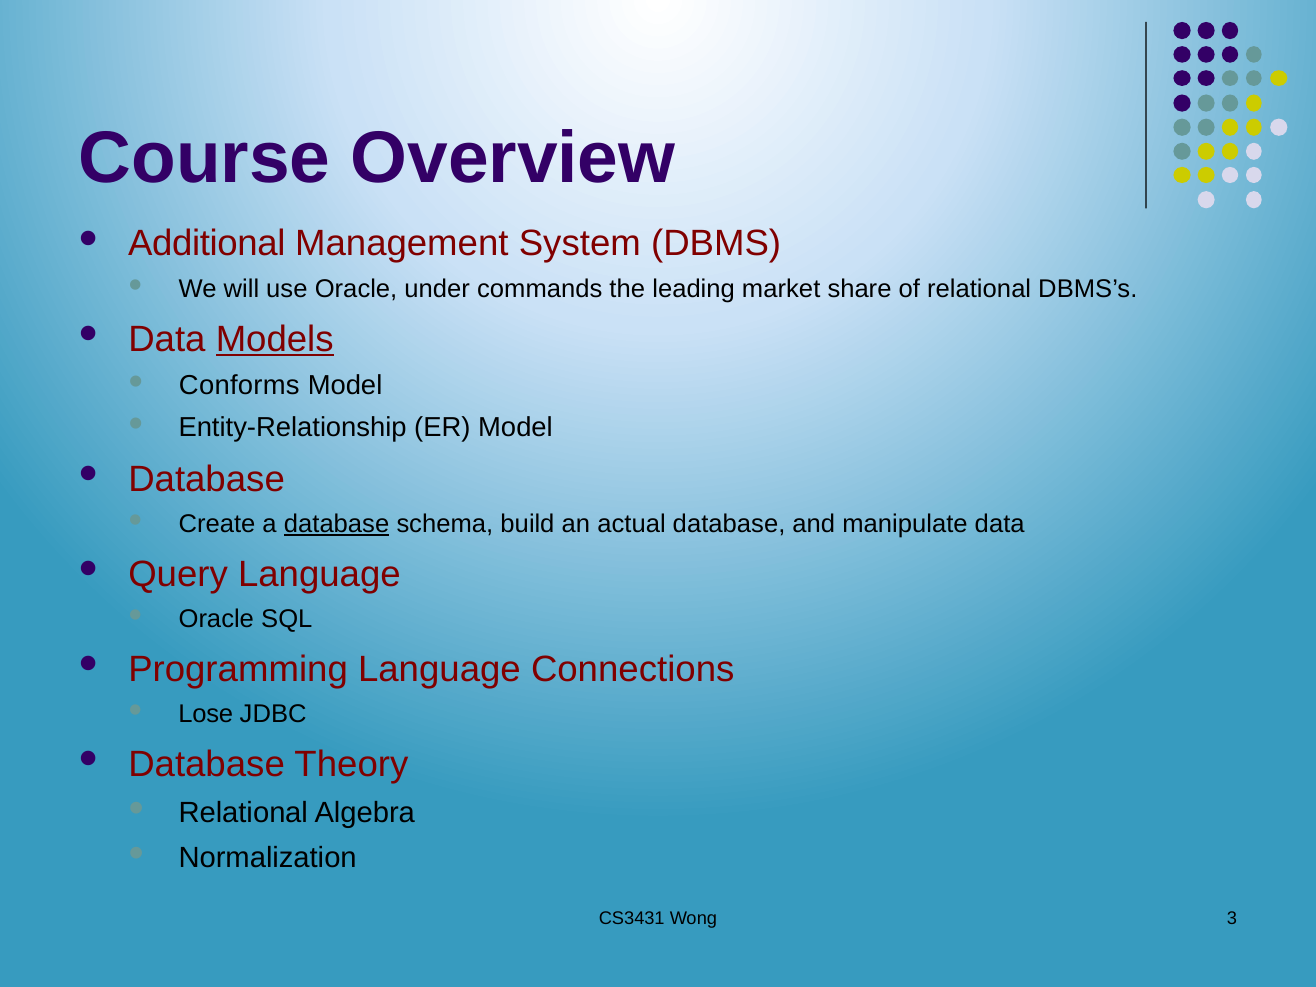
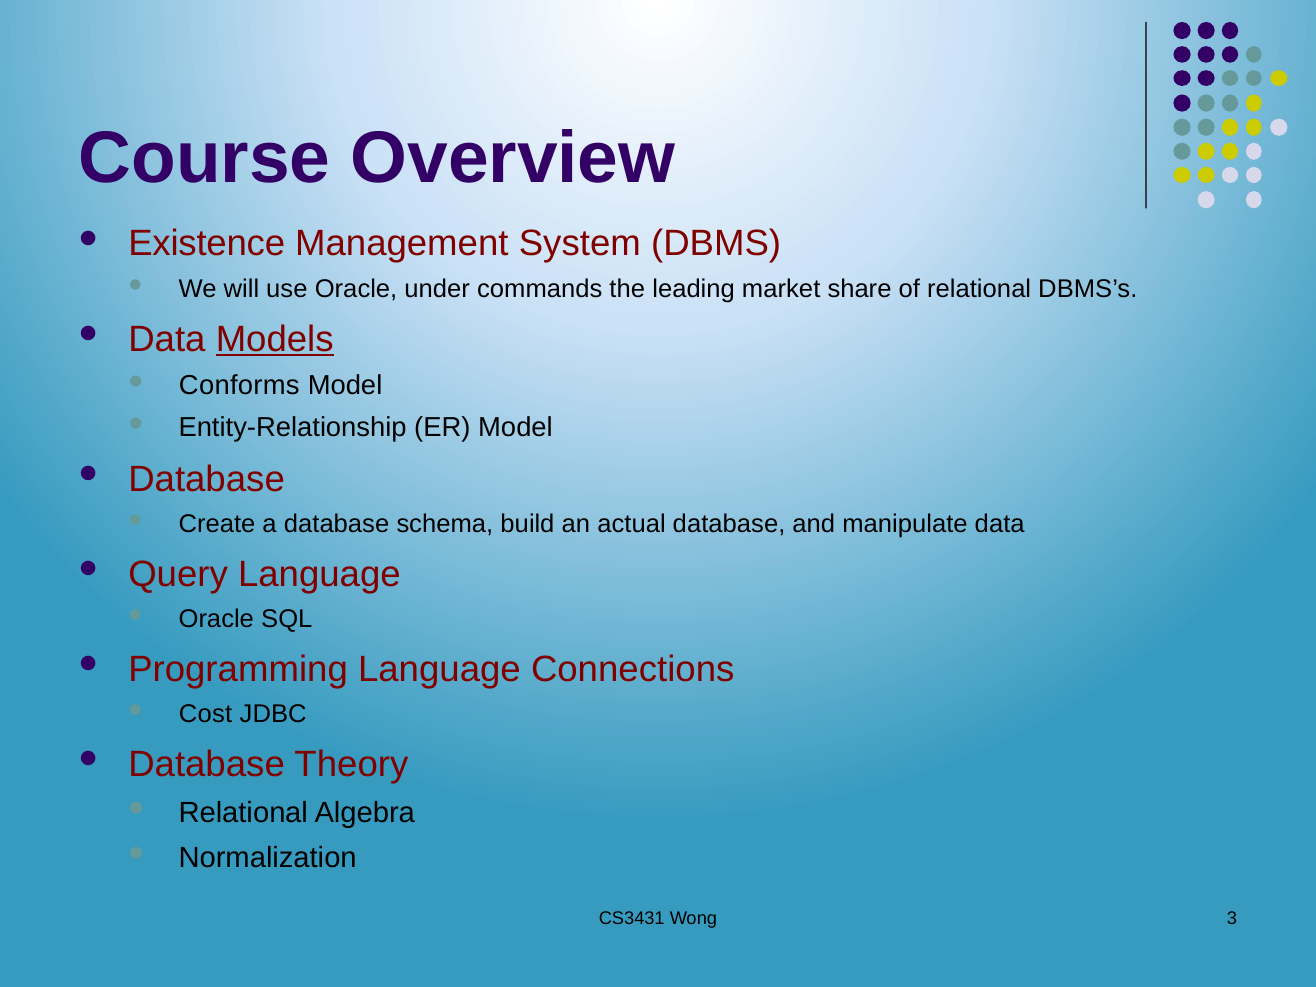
Additional: Additional -> Existence
database at (337, 524) underline: present -> none
Lose: Lose -> Cost
